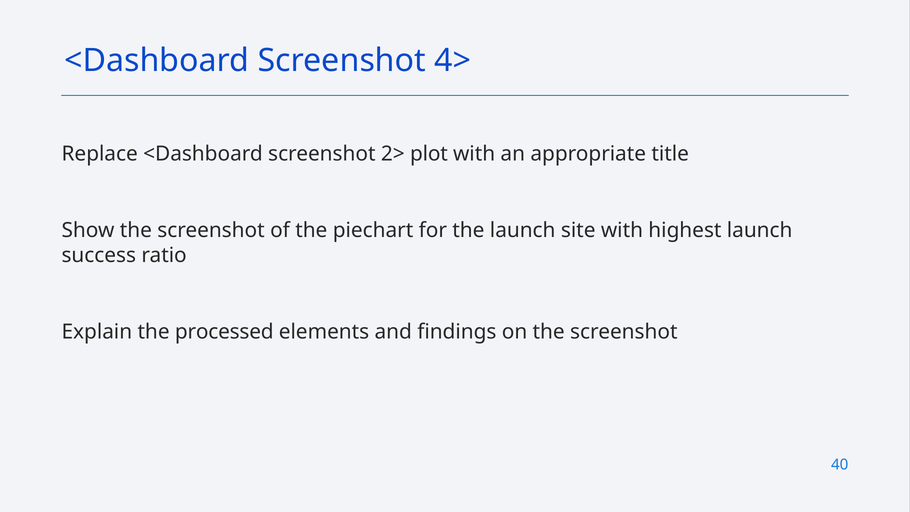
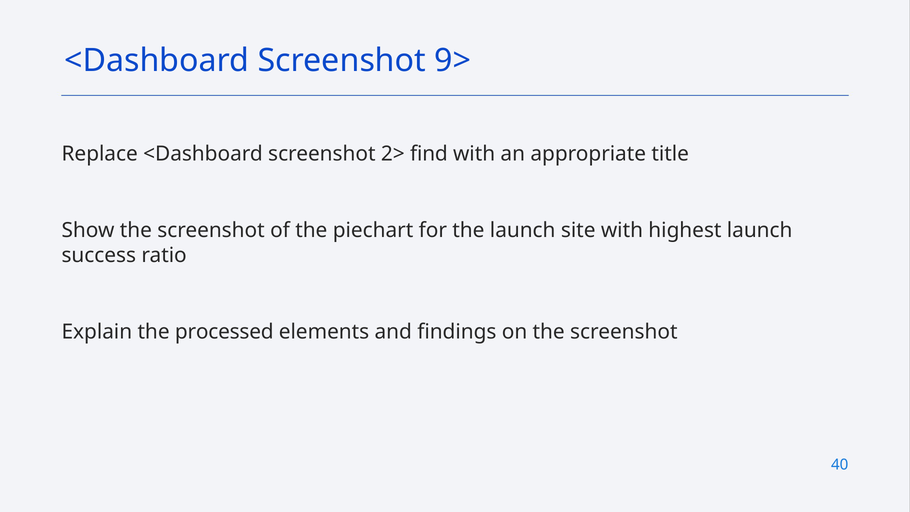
4>: 4> -> 9>
plot: plot -> find
